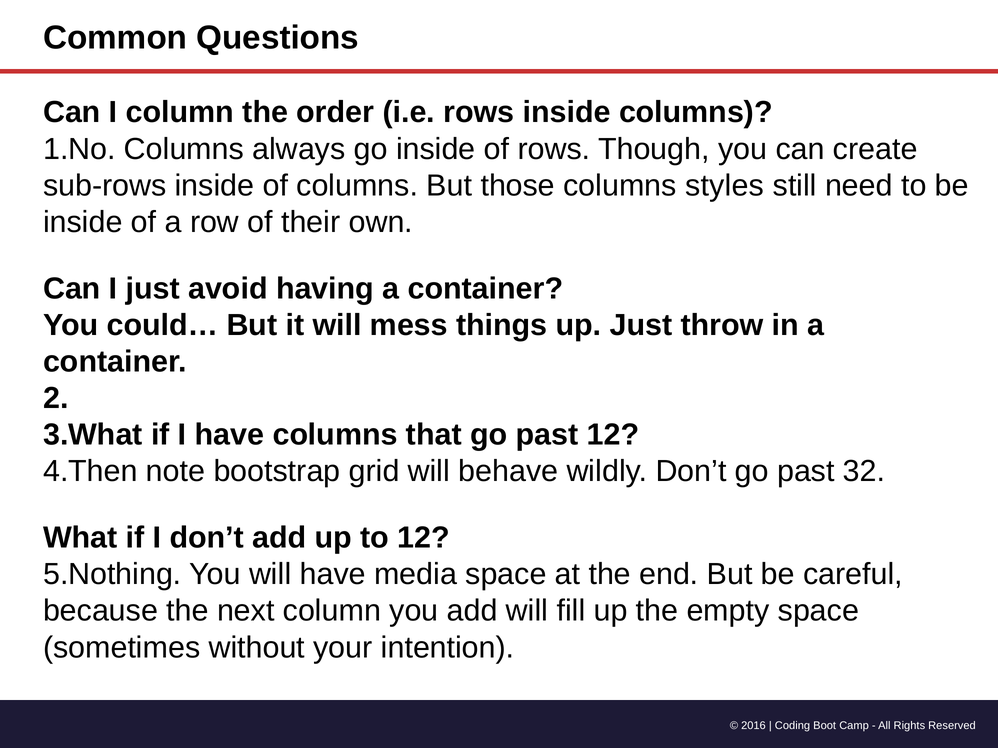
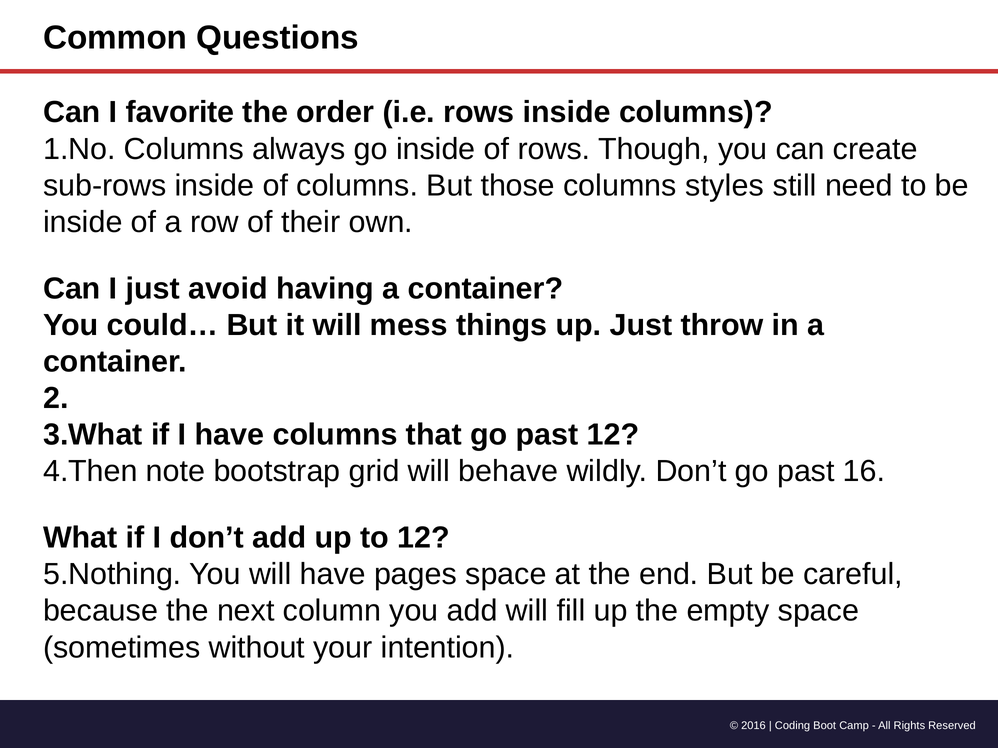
I column: column -> favorite
32: 32 -> 16
media: media -> pages
